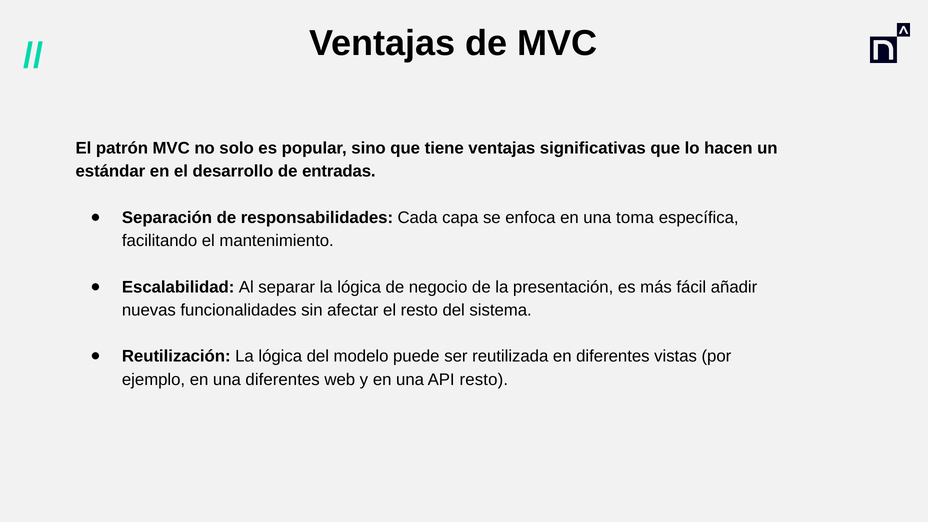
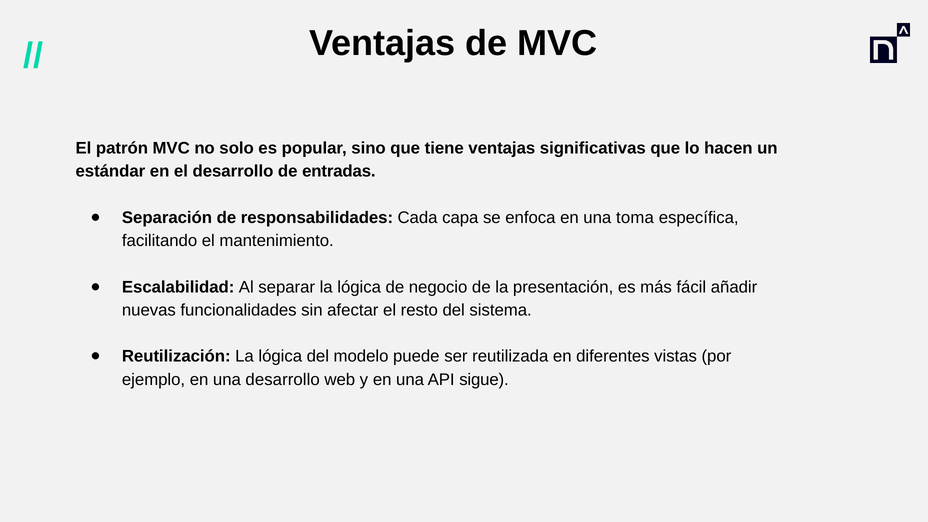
una diferentes: diferentes -> desarrollo
API resto: resto -> sigue
